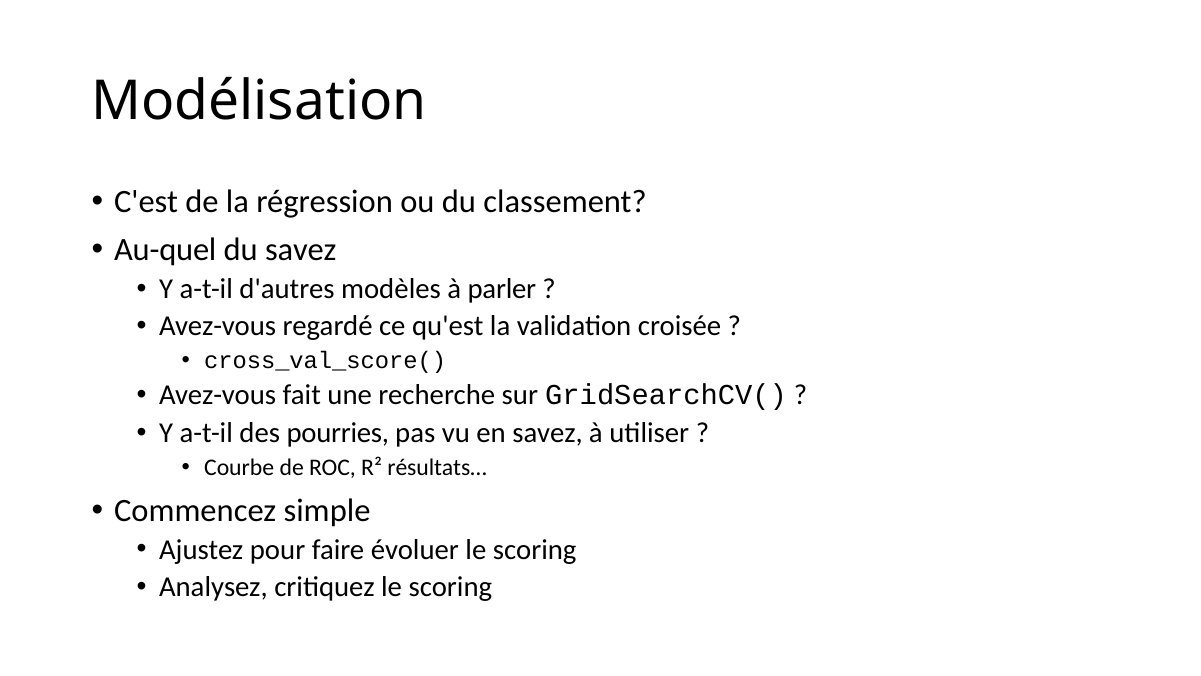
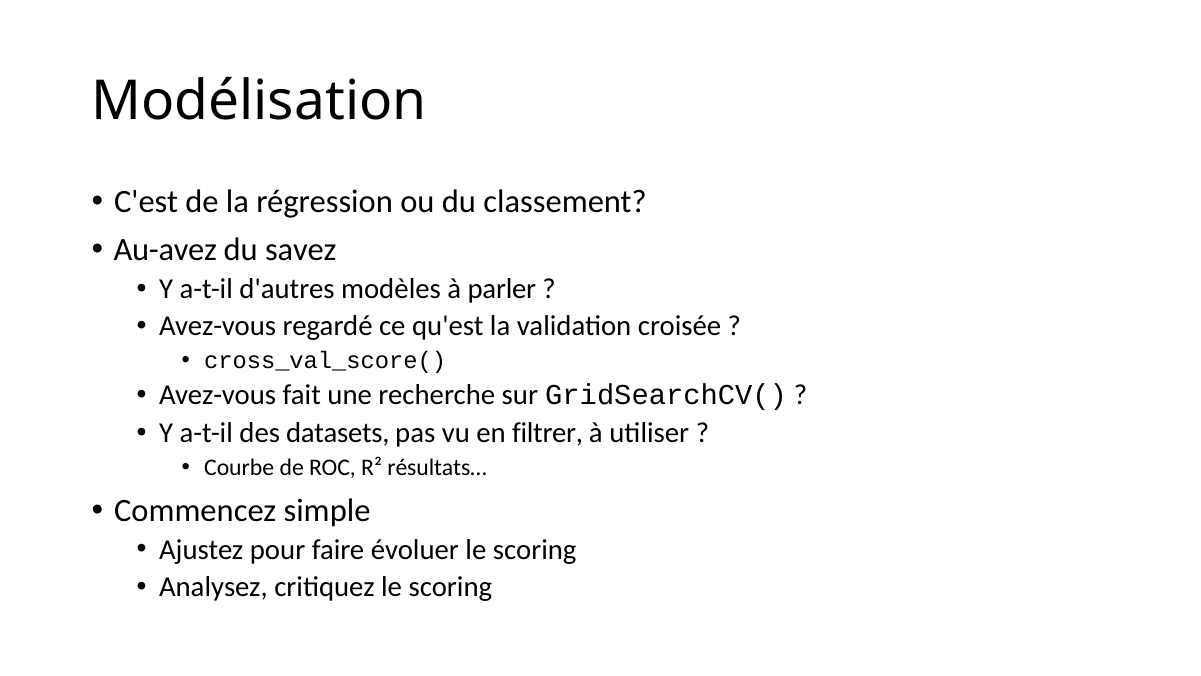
Au-quel: Au-quel -> Au-avez
pourries: pourries -> datasets
en savez: savez -> filtrer
